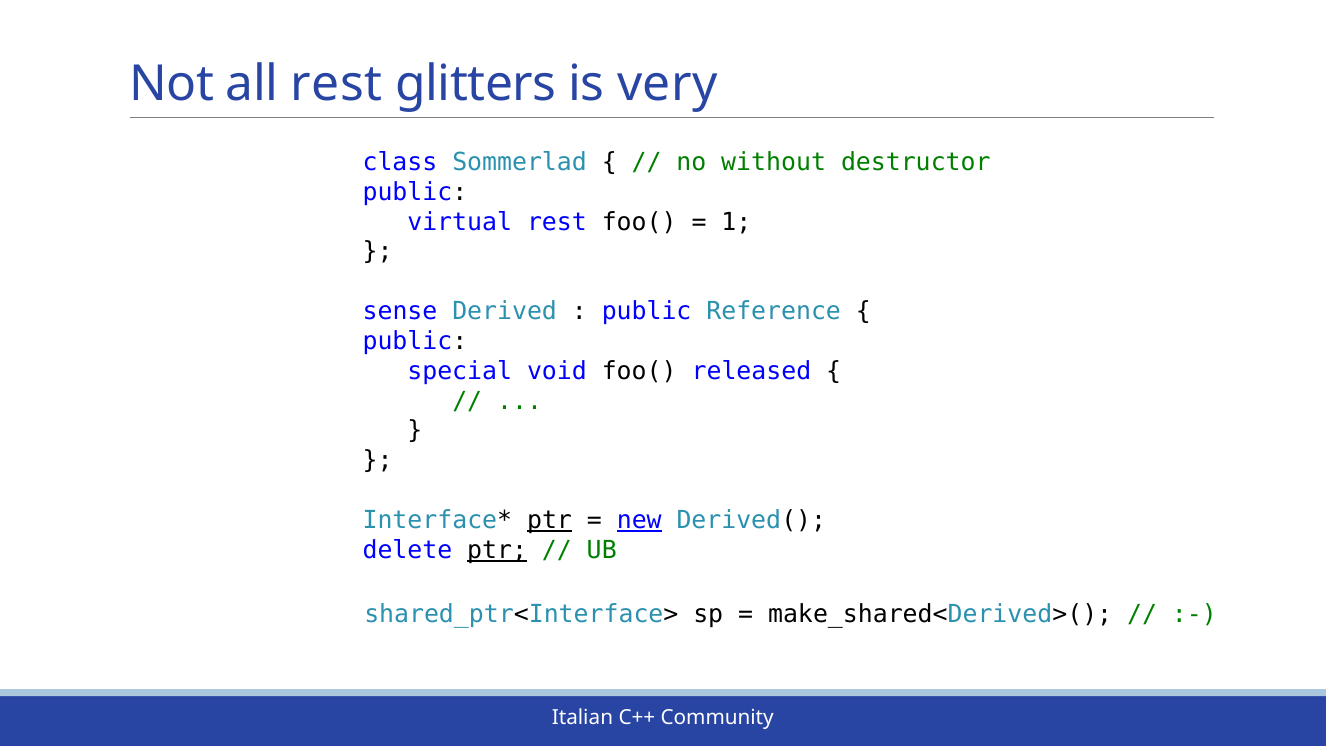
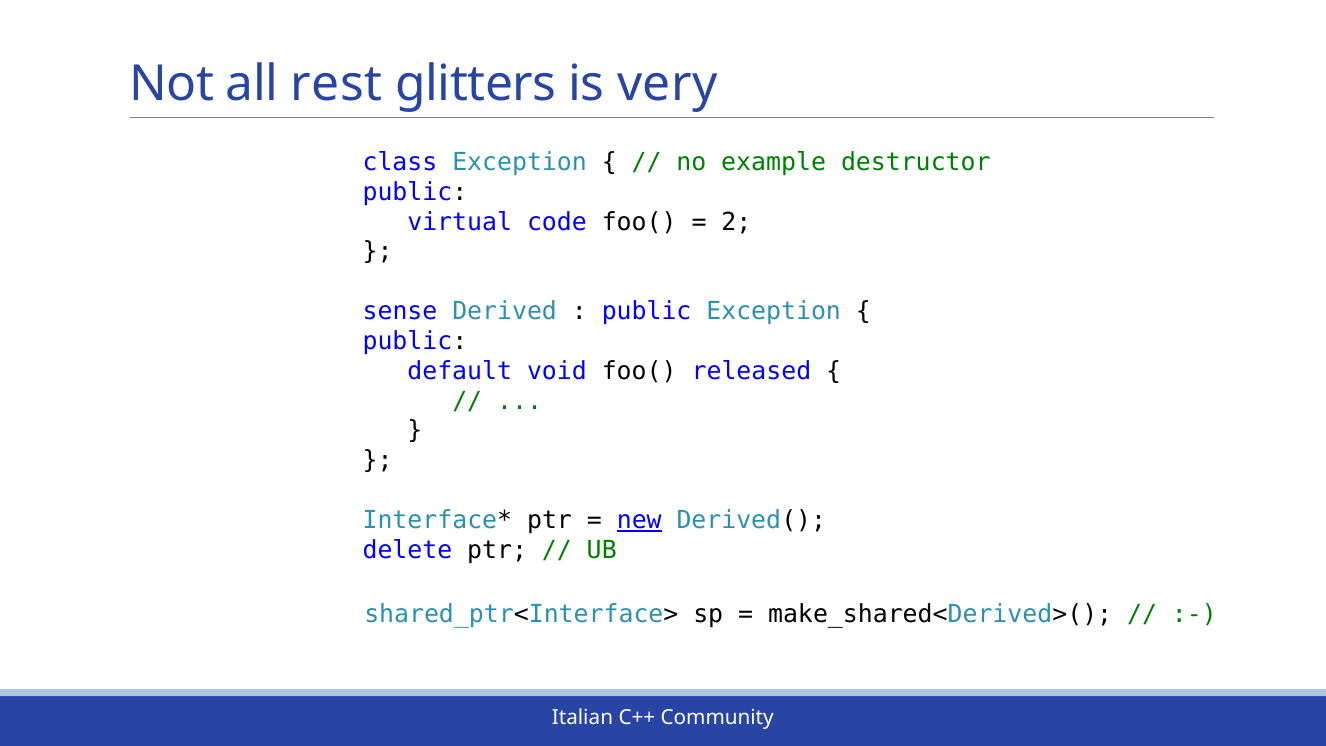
class Sommerlad: Sommerlad -> Exception
without: without -> example
virtual rest: rest -> code
1: 1 -> 2
public Reference: Reference -> Exception
special: special -> default
ptr at (550, 520) underline: present -> none
ptr at (497, 550) underline: present -> none
